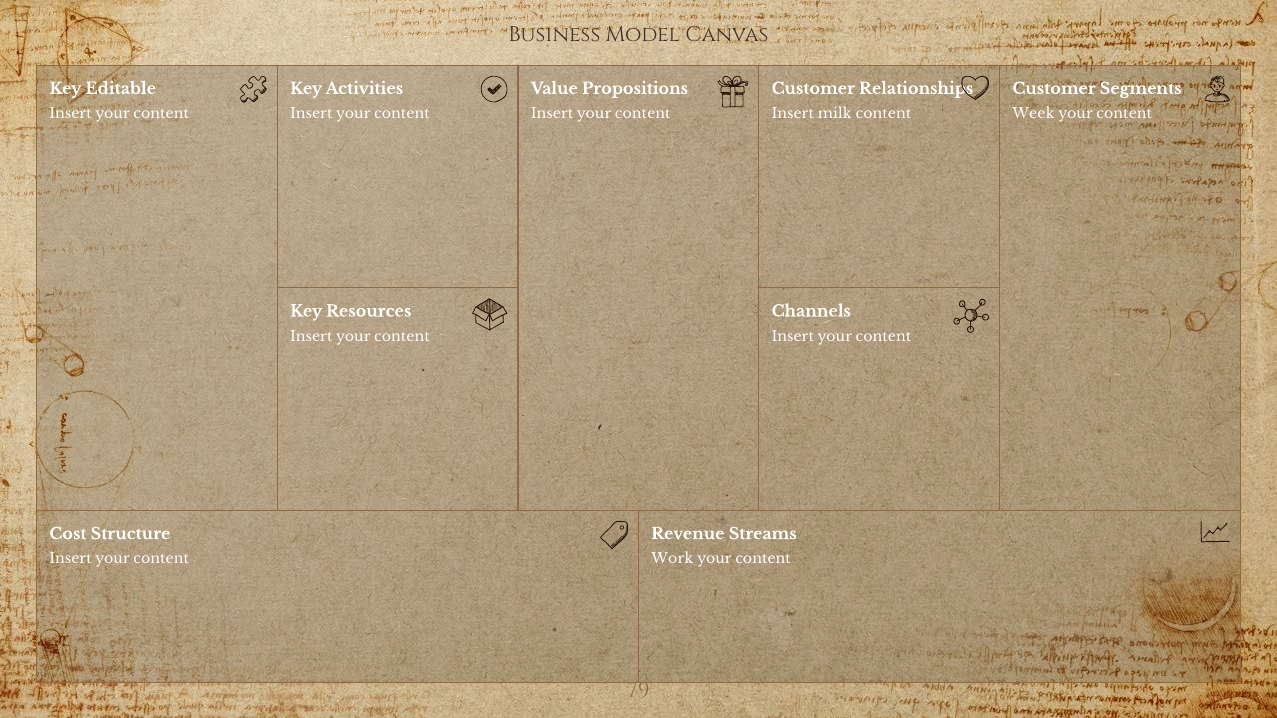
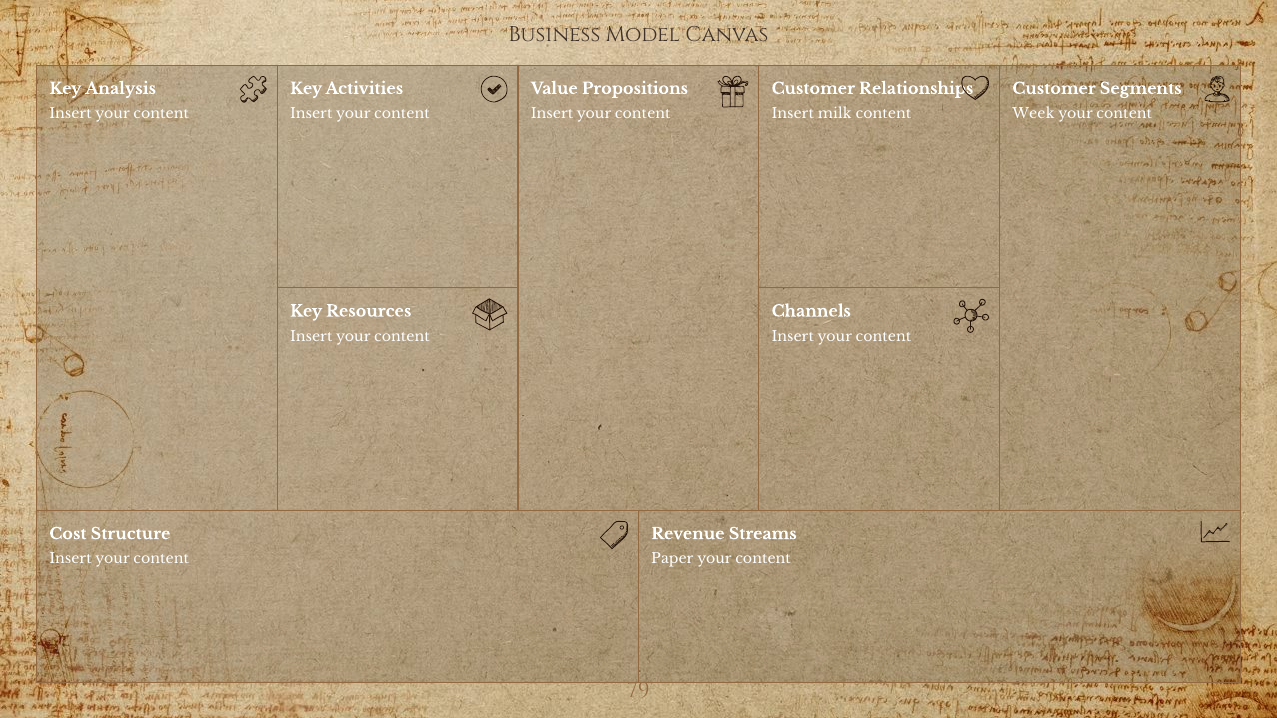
Editable: Editable -> Analysis
Work: Work -> Paper
